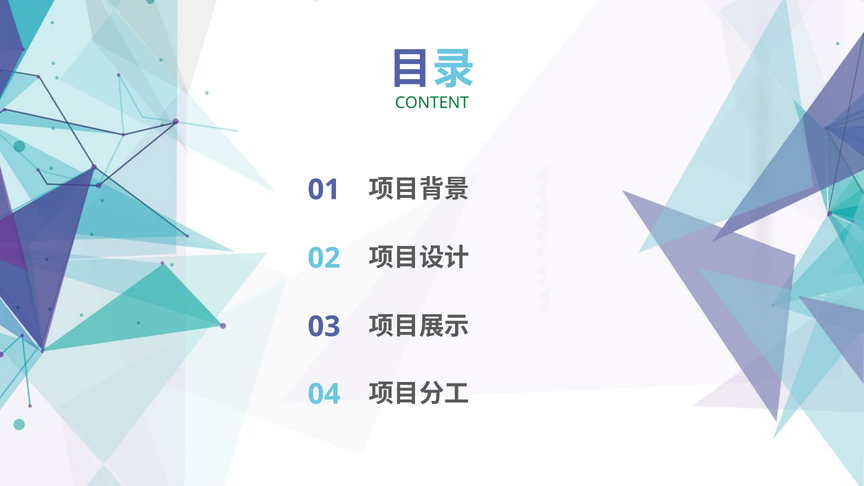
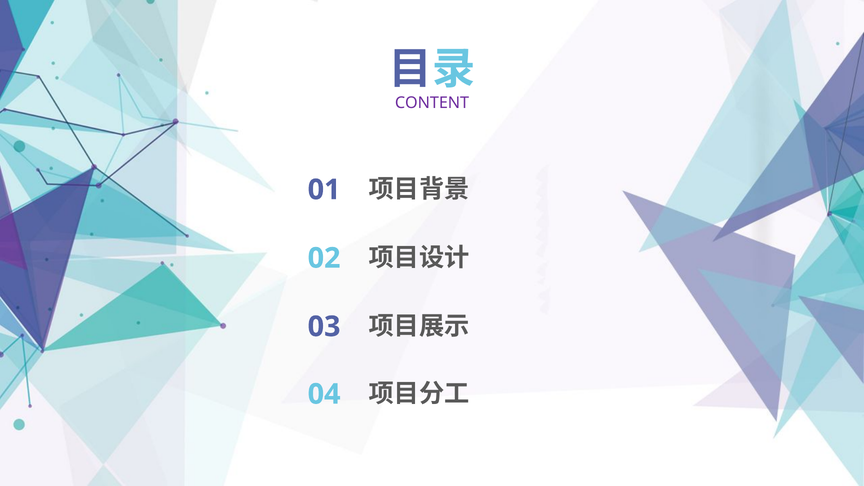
CONTENT colour: green -> purple
